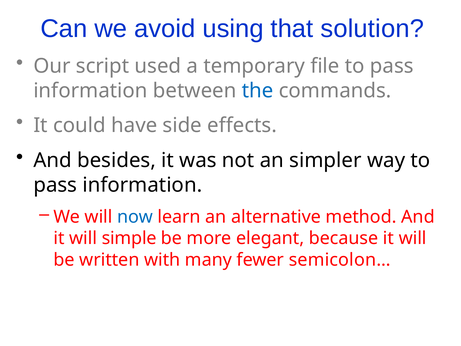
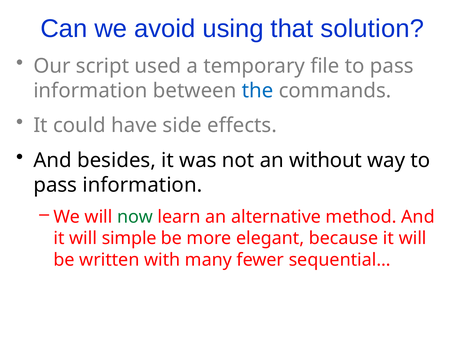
simpler: simpler -> without
now colour: blue -> green
semicolon…: semicolon… -> sequential…
